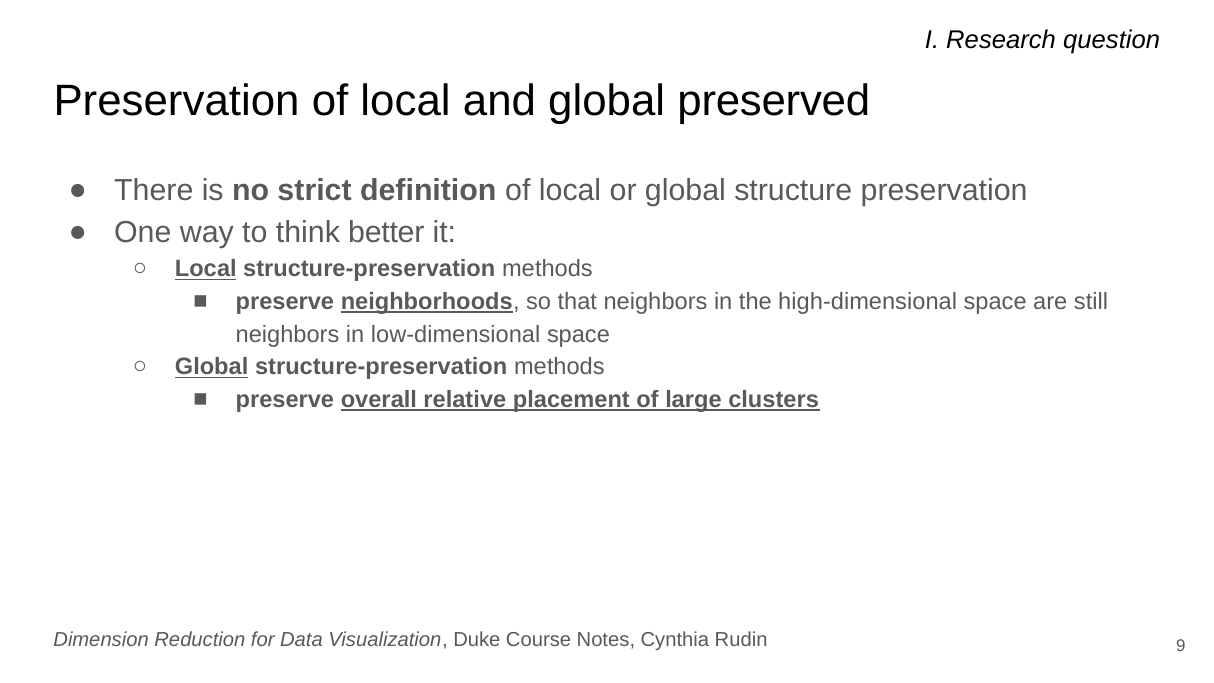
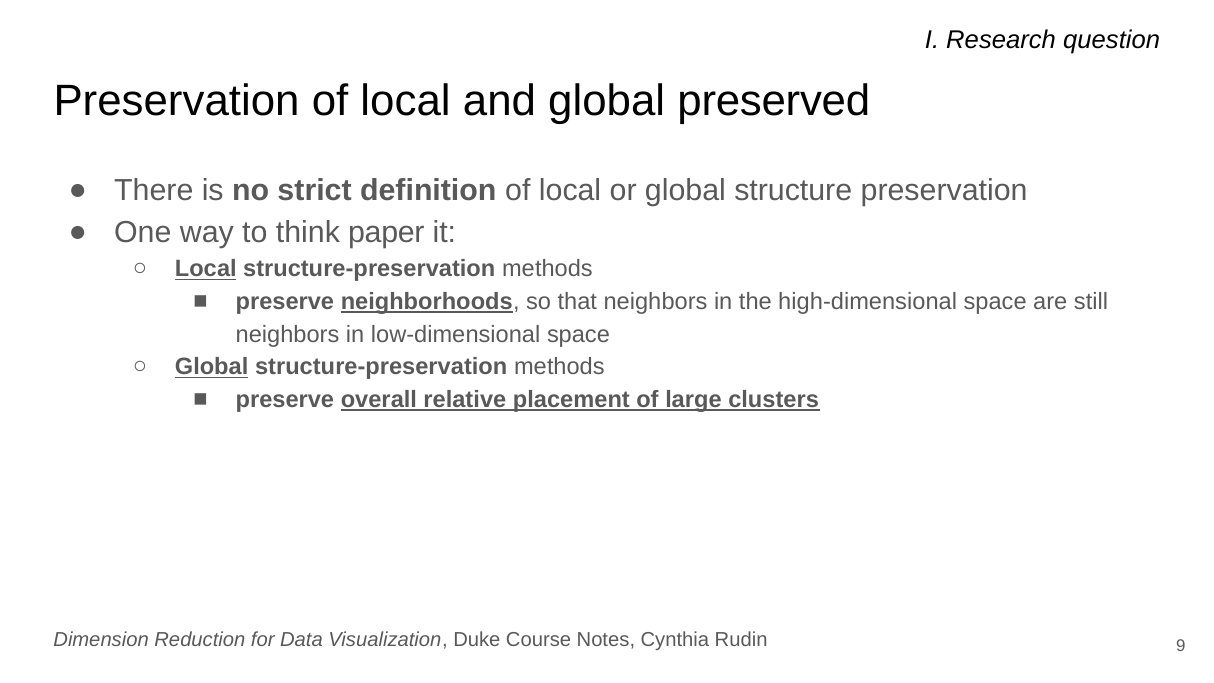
better: better -> paper
